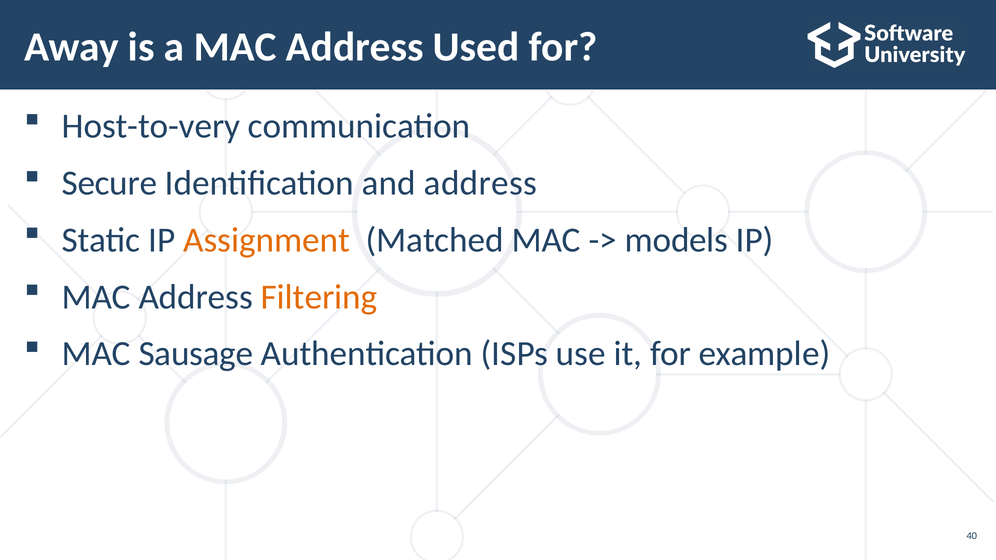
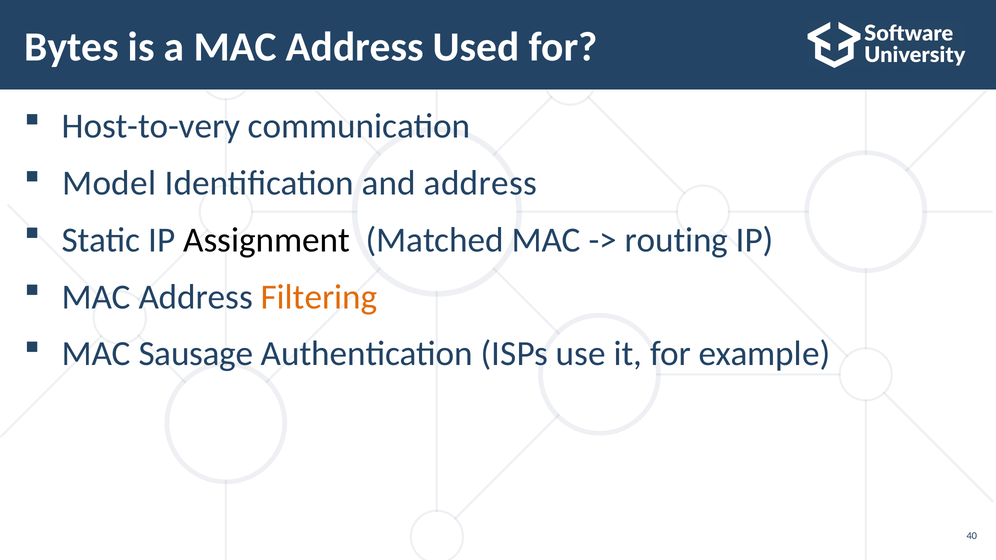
Away: Away -> Bytes
Secure: Secure -> Model
Assignment colour: orange -> black
models: models -> routing
